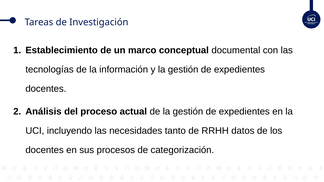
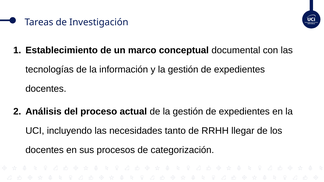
datos: datos -> llegar
